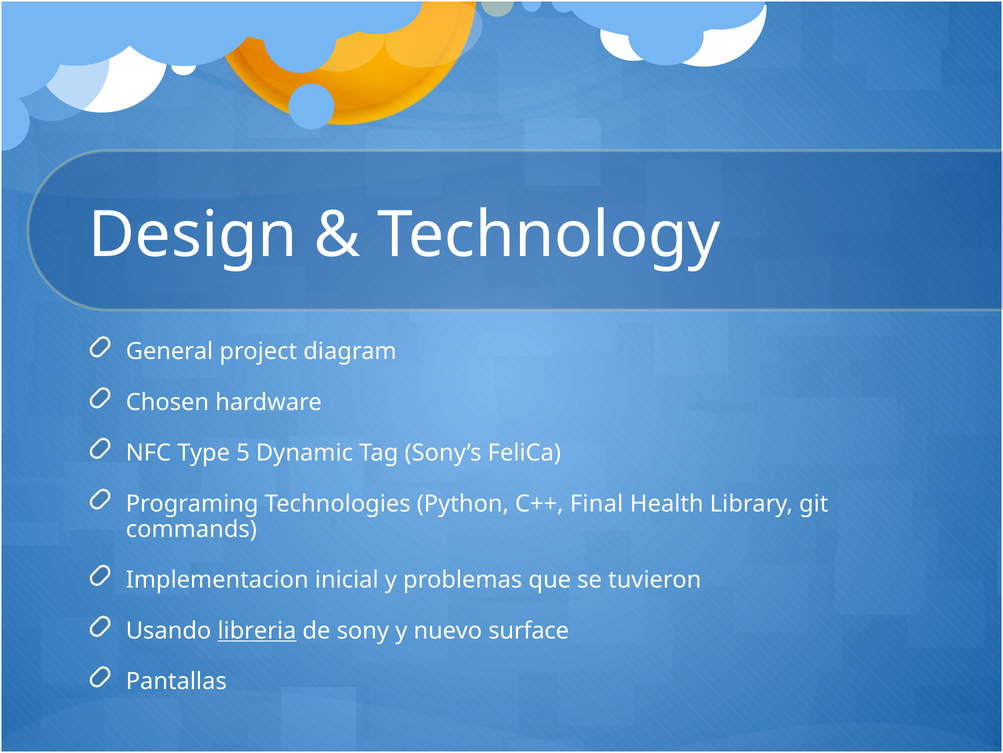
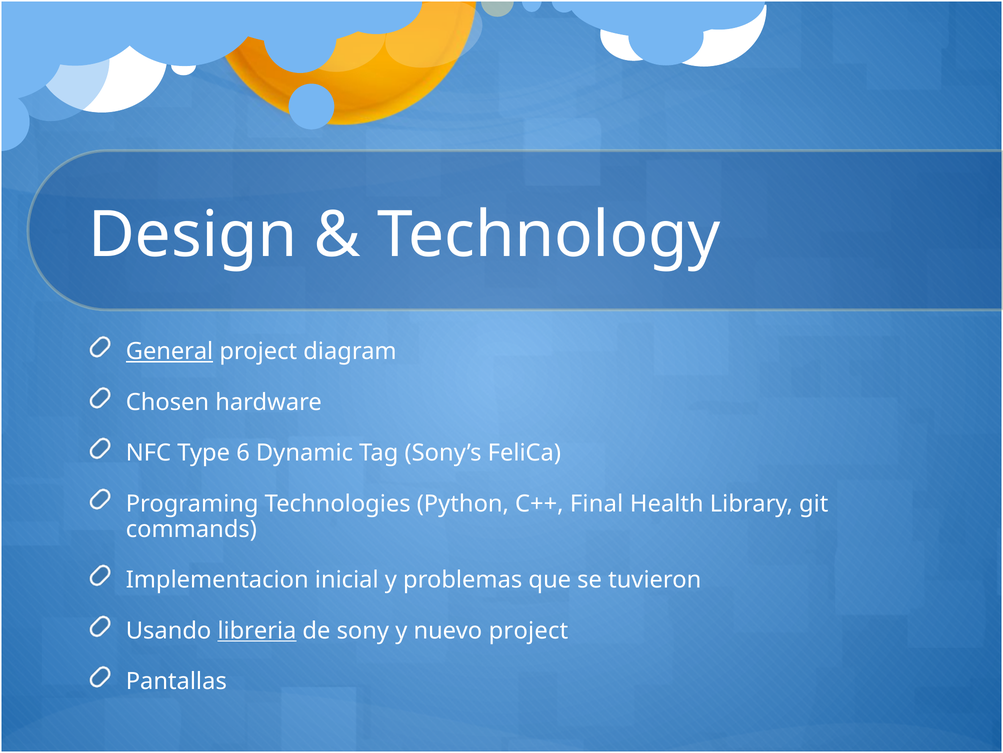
General underline: none -> present
5: 5 -> 6
nuevo surface: surface -> project
